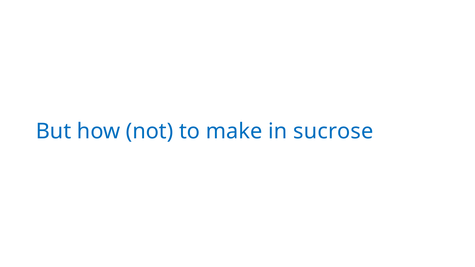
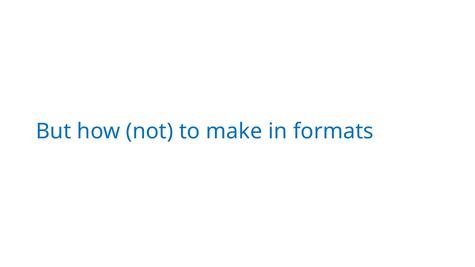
sucrose: sucrose -> formats
